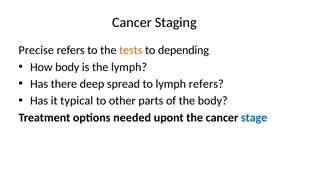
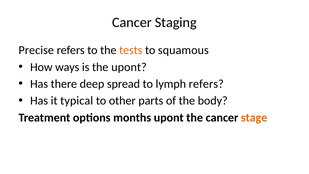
depending: depending -> squamous
How body: body -> ways
the lymph: lymph -> upont
needed: needed -> months
stage colour: blue -> orange
